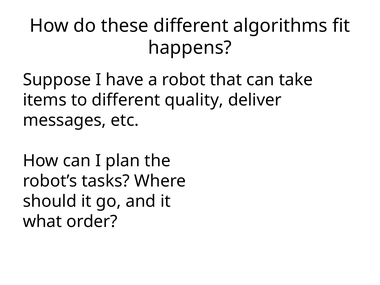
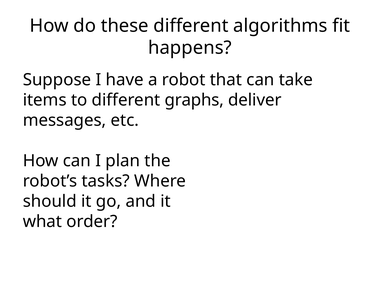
quality: quality -> graphs
